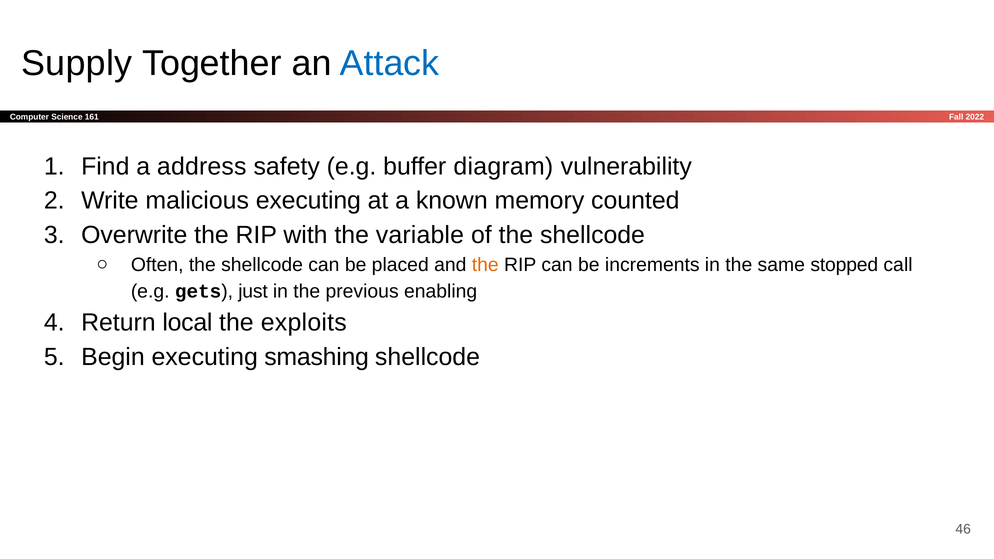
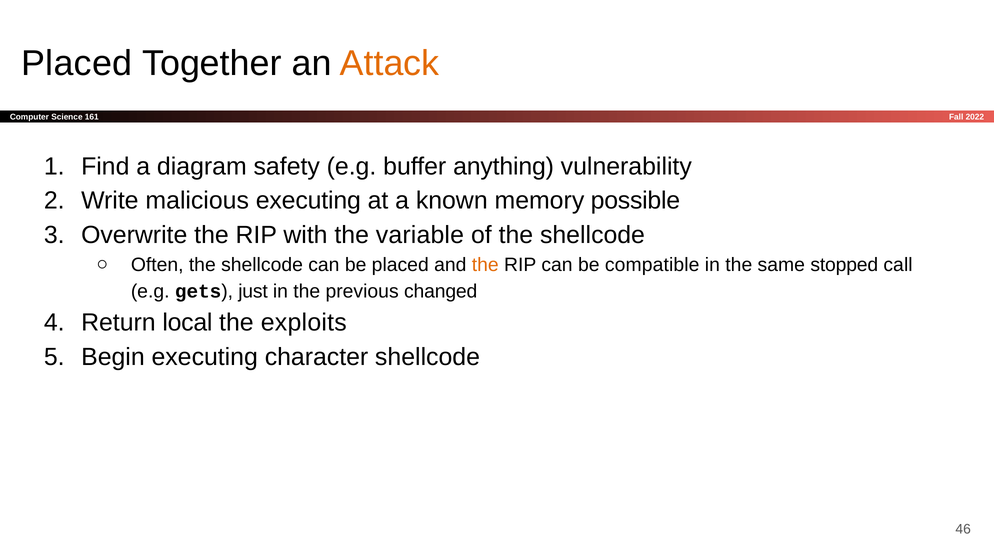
Supply at (77, 63): Supply -> Placed
Attack colour: blue -> orange
address: address -> diagram
diagram: diagram -> anything
counted: counted -> possible
increments: increments -> compatible
enabling: enabling -> changed
smashing: smashing -> character
